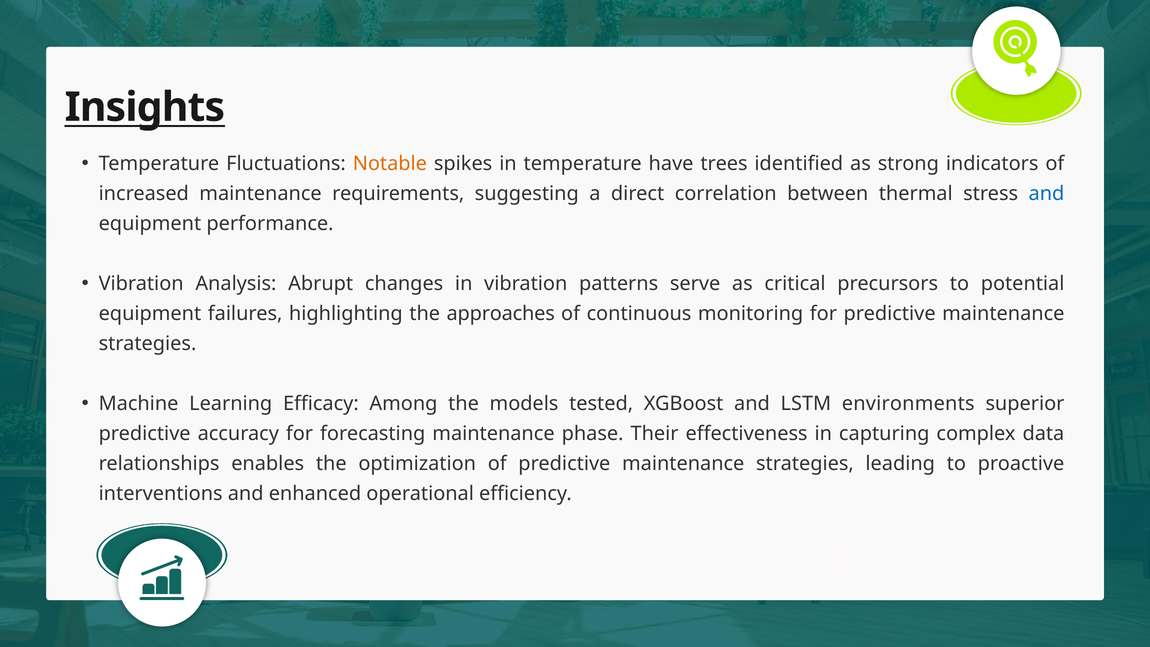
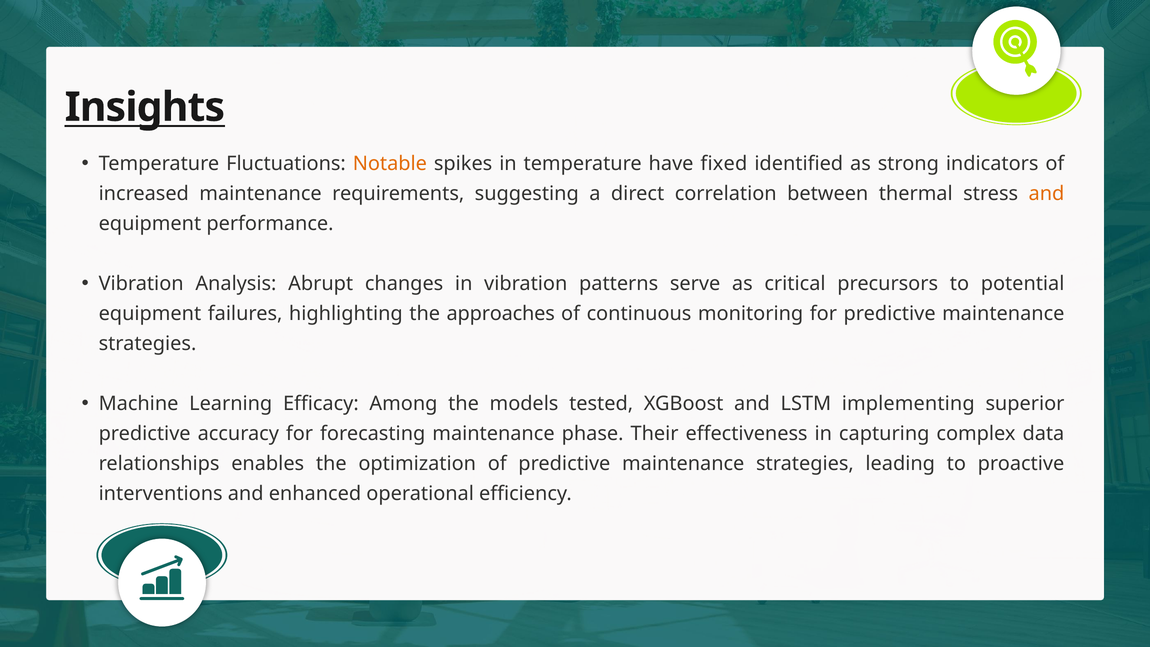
trees: trees -> fixed
and at (1046, 194) colour: blue -> orange
environments: environments -> implementing
